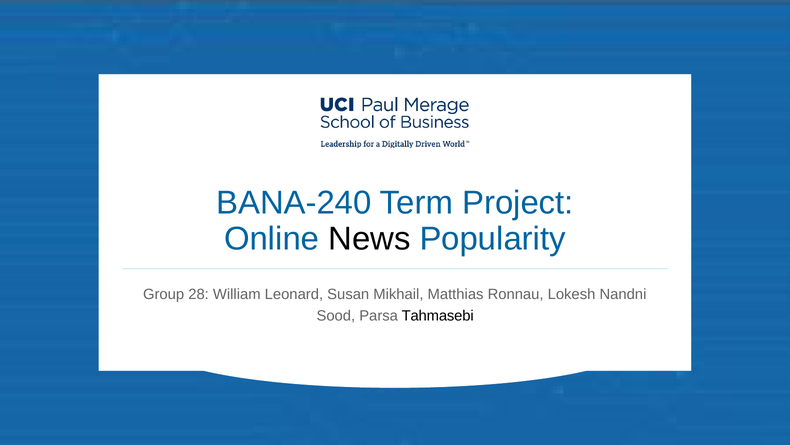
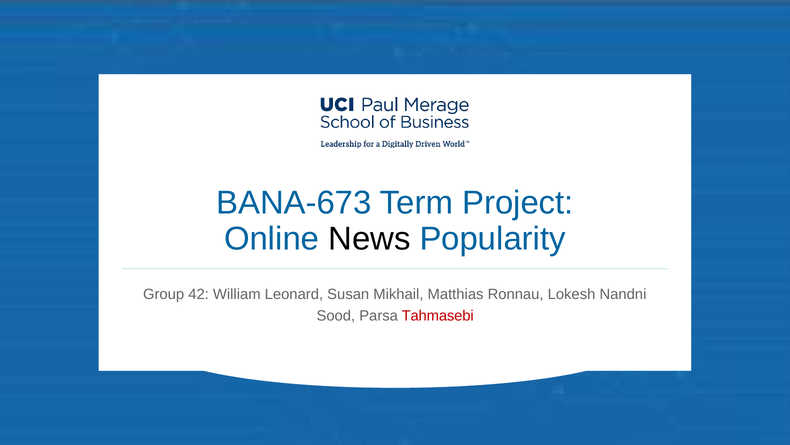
BANA-240: BANA-240 -> BANA-673
28: 28 -> 42
Tahmasebi colour: black -> red
